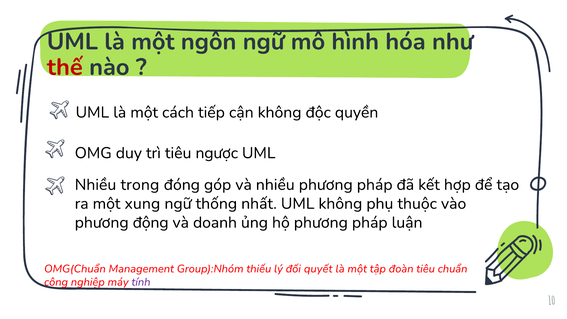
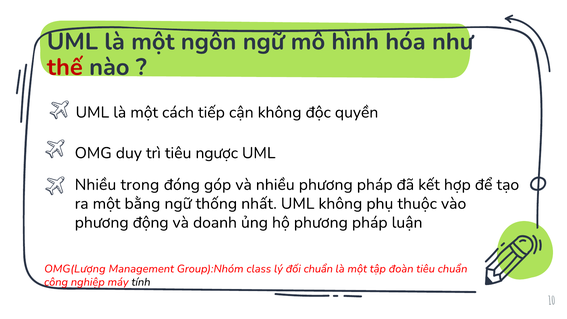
xung: xung -> bằng
OMG(Chuẩn: OMG(Chuẩn -> OMG(Lượng
thiếu: thiếu -> class
đối quyết: quyết -> chuẩn
tính colour: purple -> black
